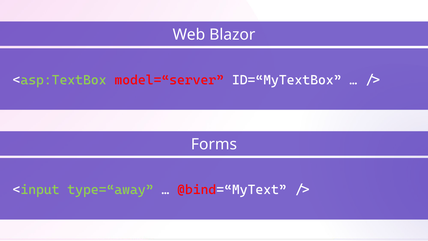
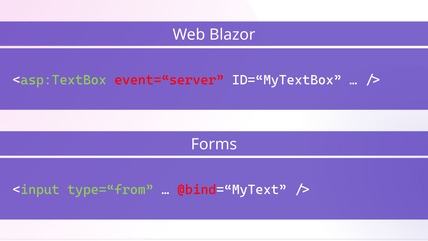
model=“server: model=“server -> event=“server
type=“away: type=“away -> type=“from
